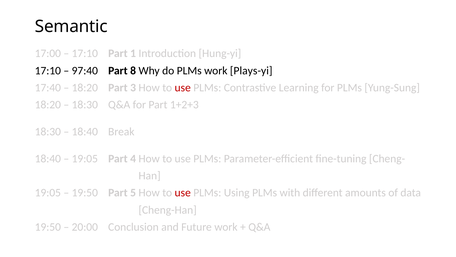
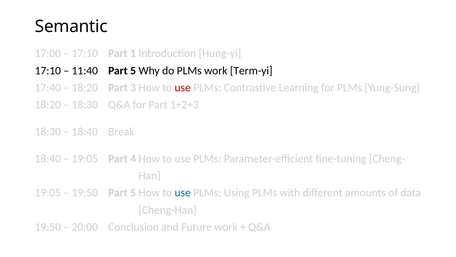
97:40: 97:40 -> 11:40
8 at (133, 70): 8 -> 5
Plays-yi: Plays-yi -> Term-yi
use at (183, 193) colour: red -> blue
